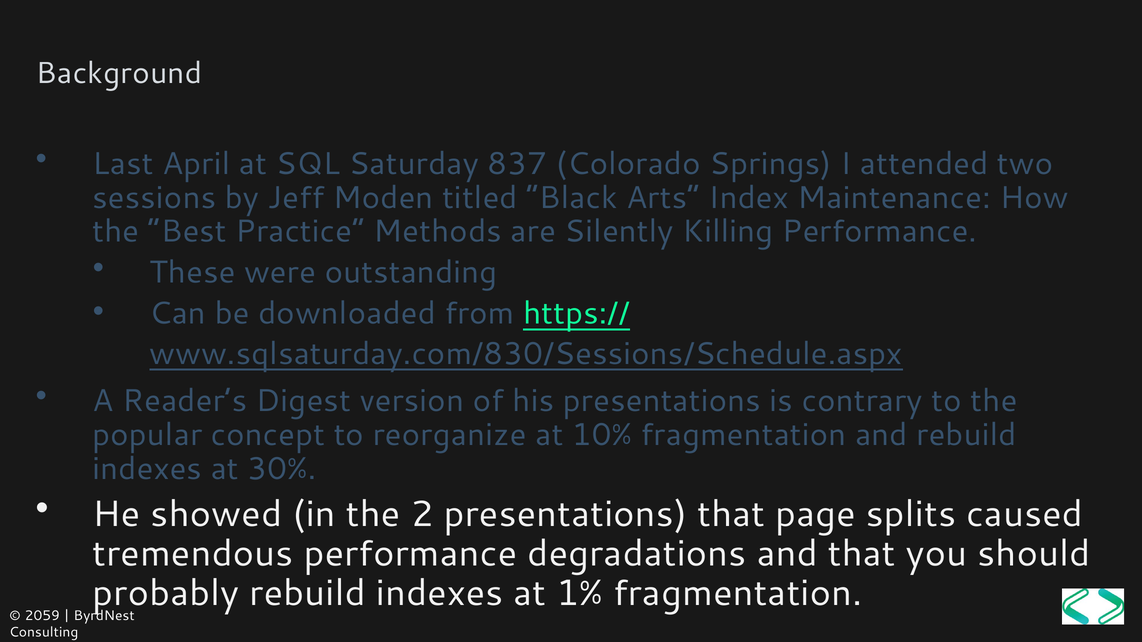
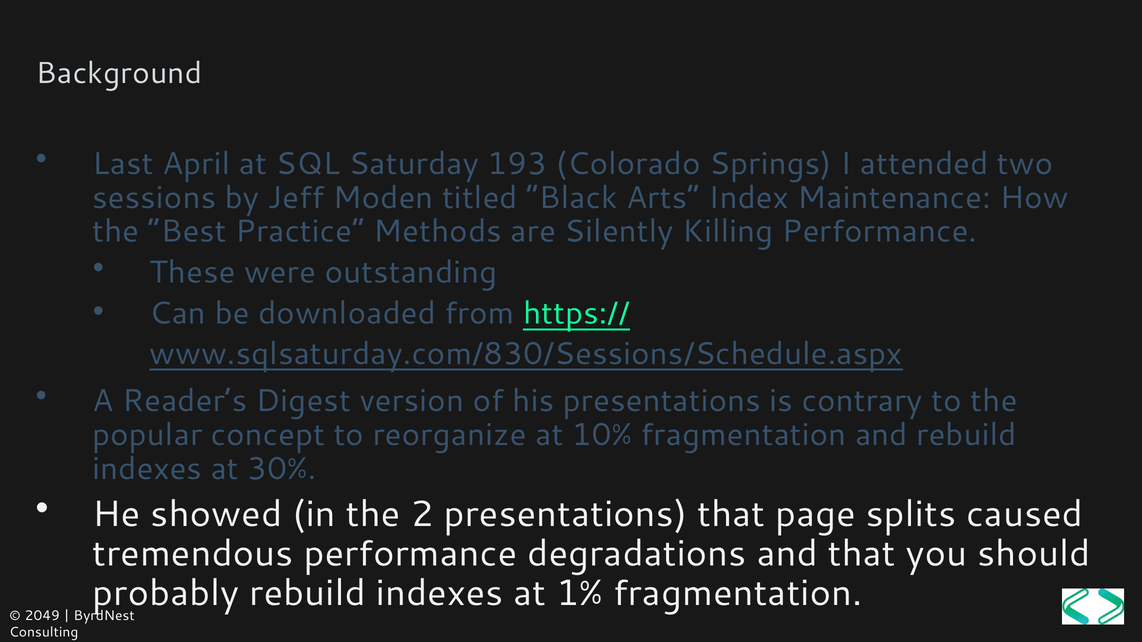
837: 837 -> 193
2059: 2059 -> 2049
